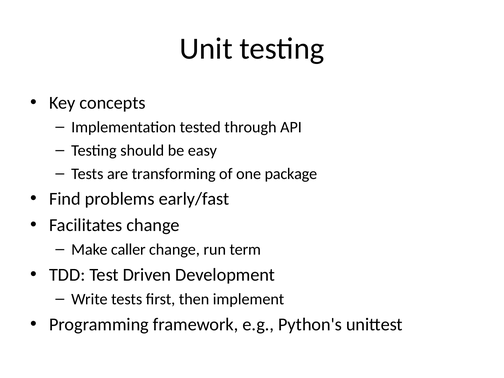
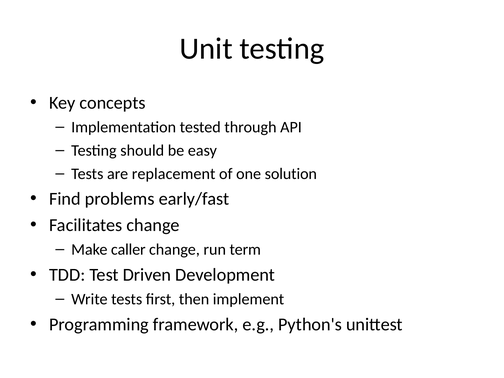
transforming: transforming -> replacement
package: package -> solution
